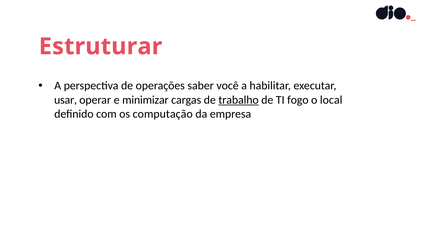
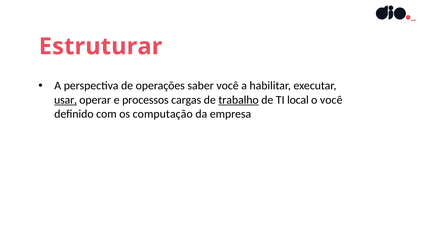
usar underline: none -> present
minimizar: minimizar -> processos
fogo: fogo -> local
o local: local -> você
